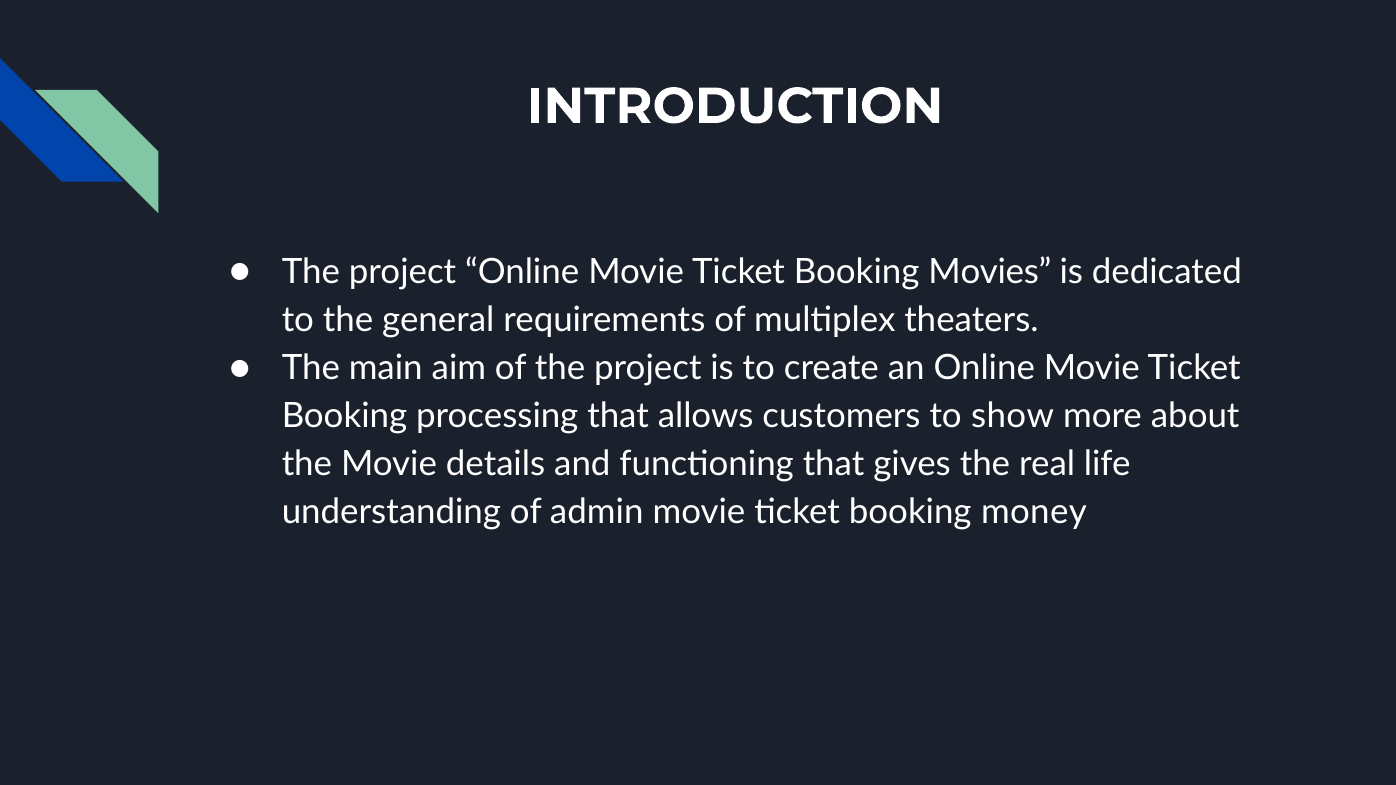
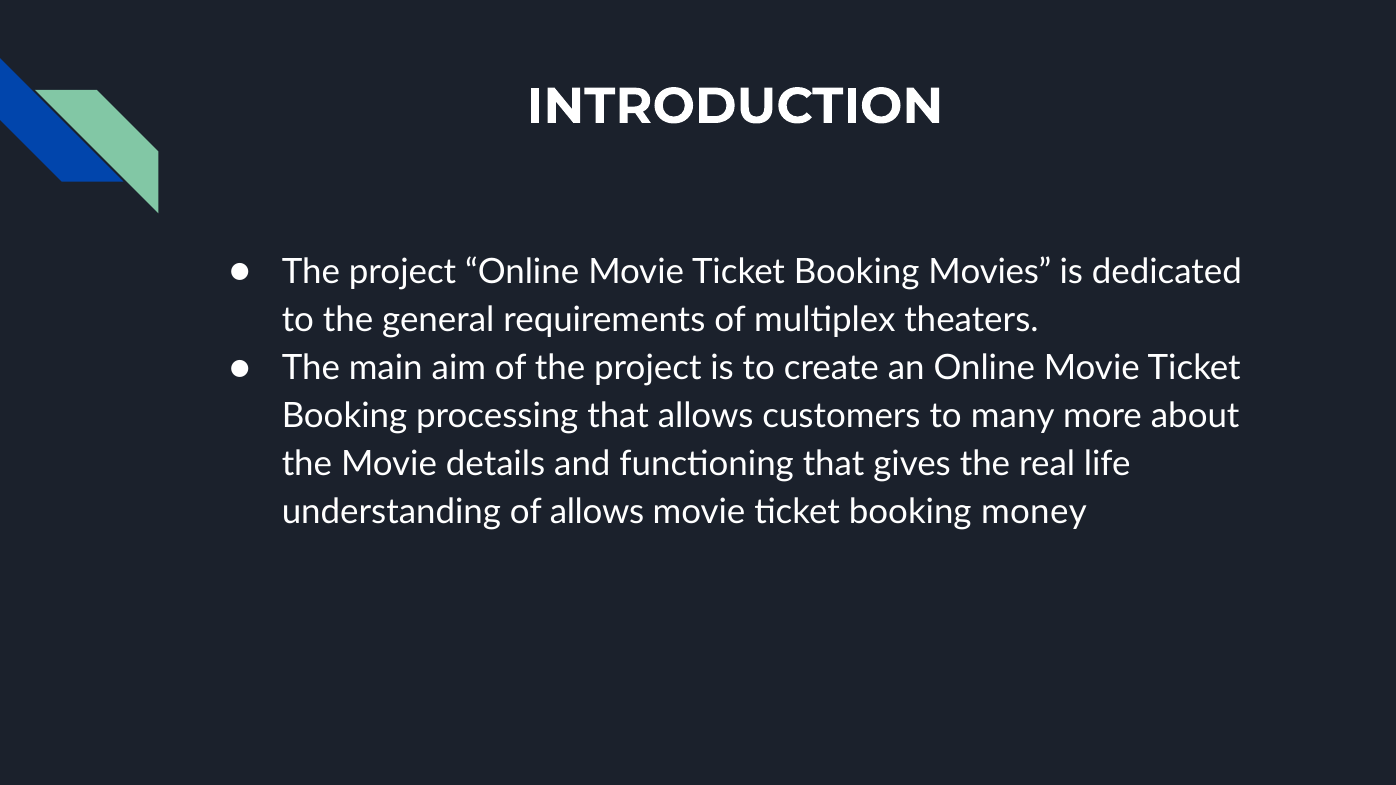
show: show -> many
of admin: admin -> allows
